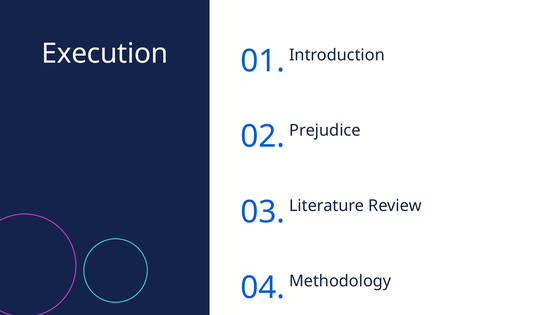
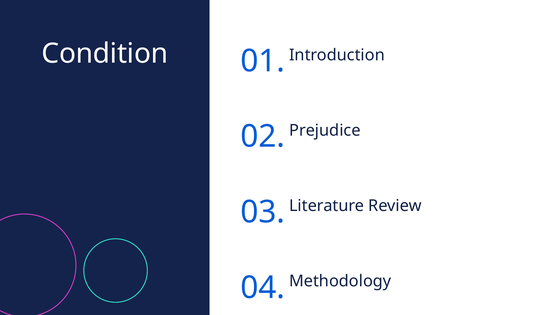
Execution: Execution -> Condition
